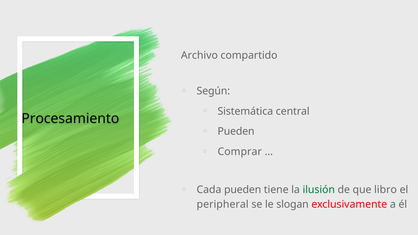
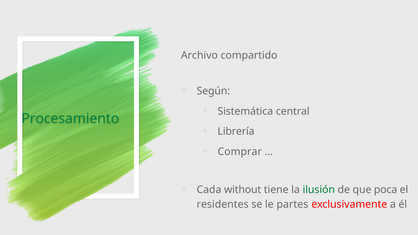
Procesamiento colour: black -> green
Pueden at (236, 132): Pueden -> Librería
Cada pueden: pueden -> without
libro: libro -> poca
peripheral: peripheral -> residentes
slogan: slogan -> partes
